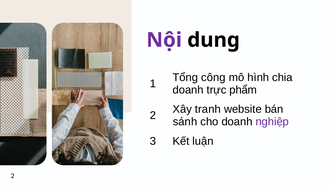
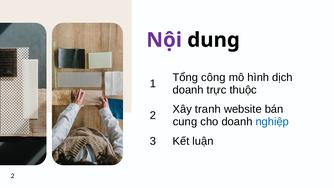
chia: chia -> dịch
phẩm: phẩm -> thuộc
sánh: sánh -> cung
nghiệp colour: purple -> blue
